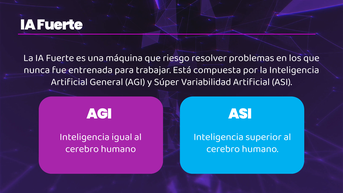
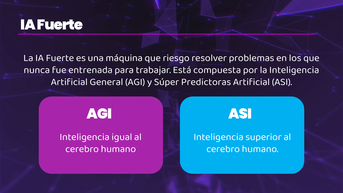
Variabilidad: Variabilidad -> Predictoras
